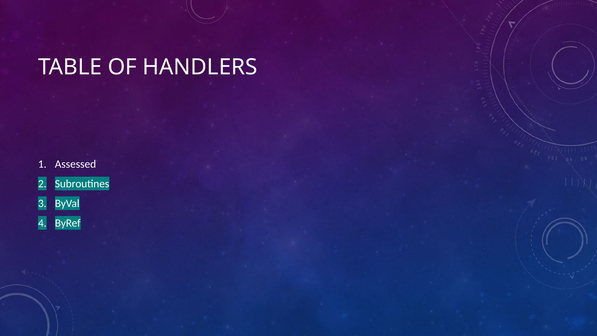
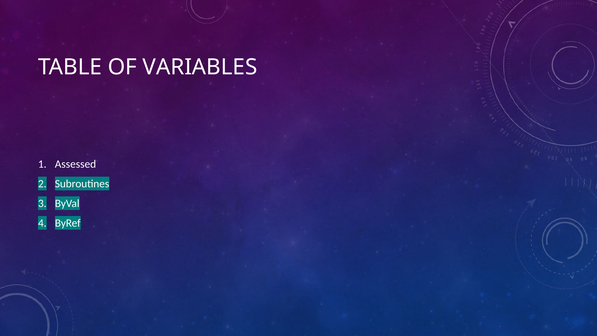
HANDLERS: HANDLERS -> VARIABLES
